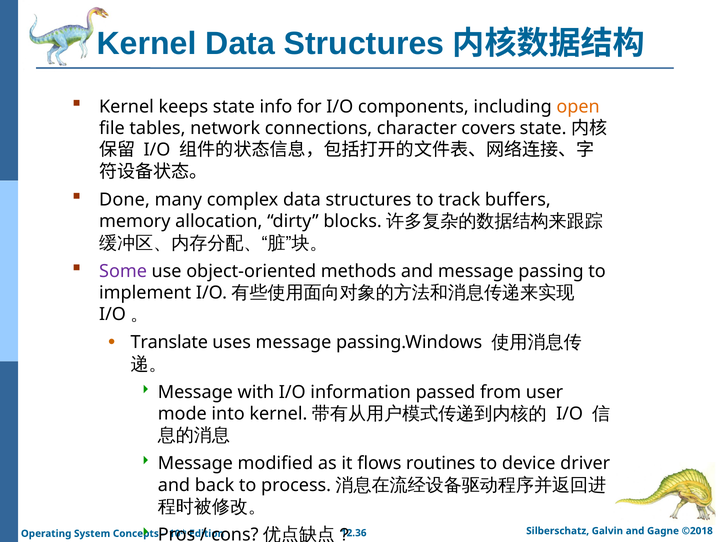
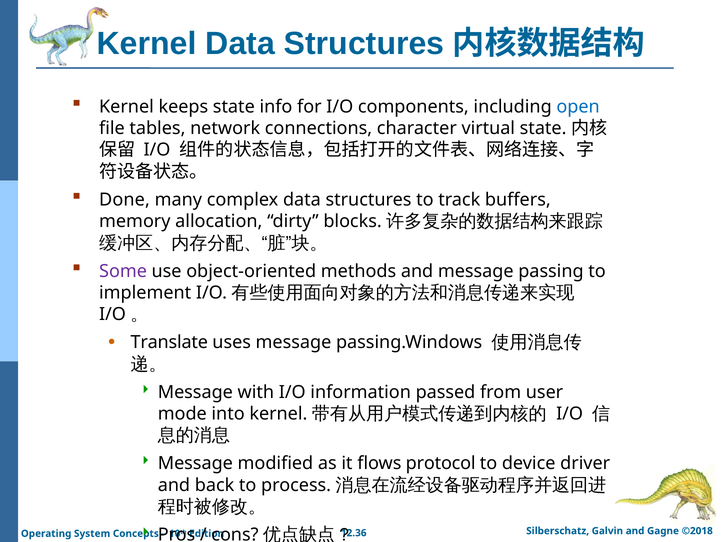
open colour: orange -> blue
covers: covers -> virtual
routines: routines -> protocol
